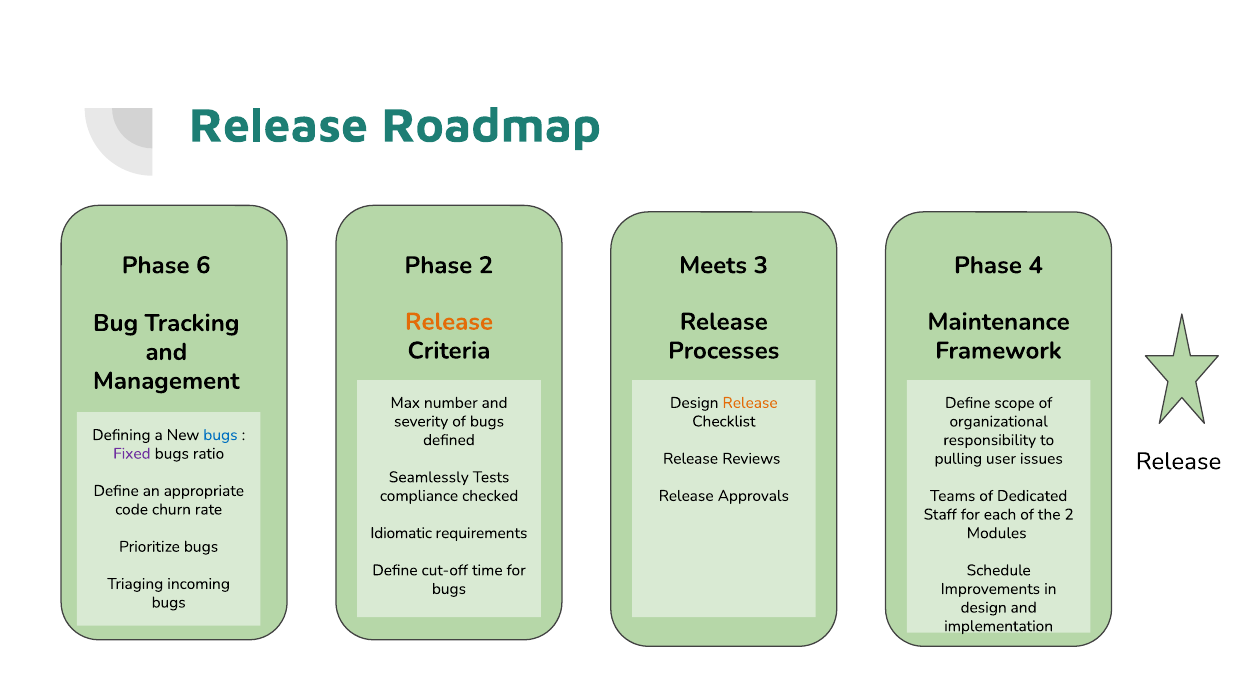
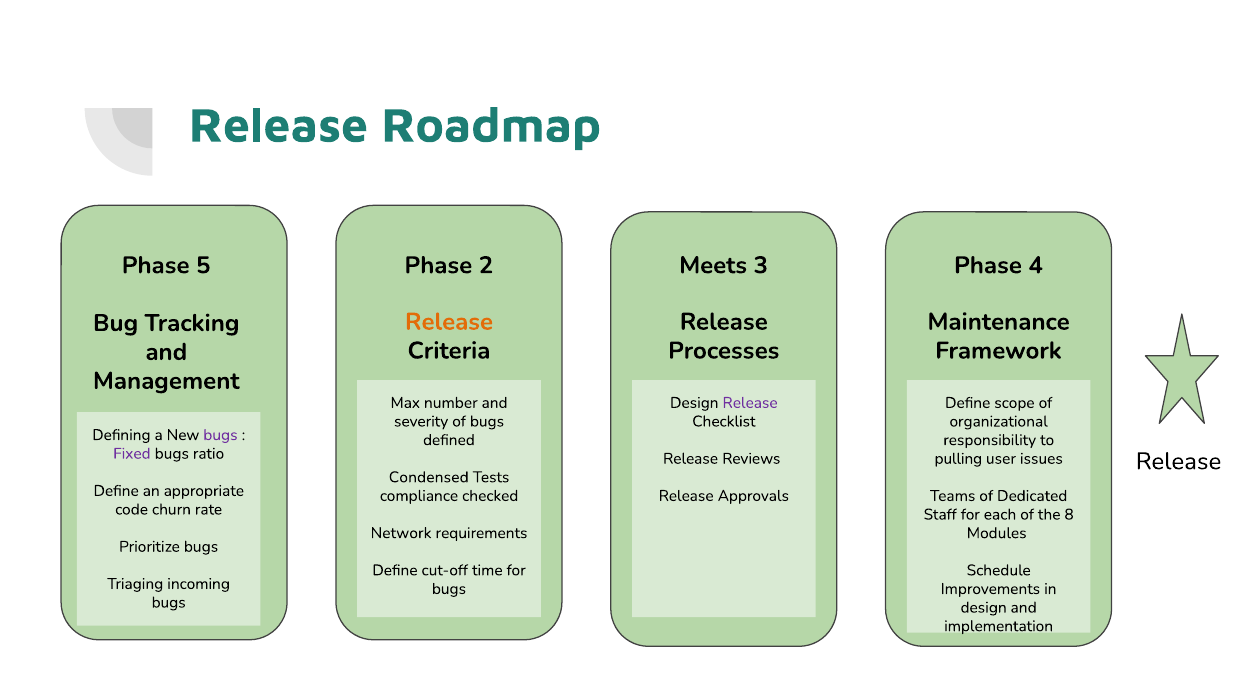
6: 6 -> 5
Release at (750, 403) colour: orange -> purple
bugs at (220, 435) colour: blue -> purple
Seamlessly: Seamlessly -> Condensed
the 2: 2 -> 8
Idiomatic: Idiomatic -> Network
